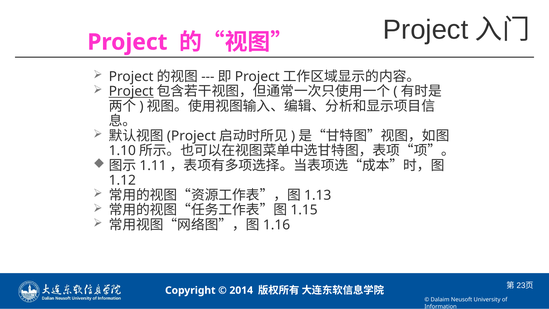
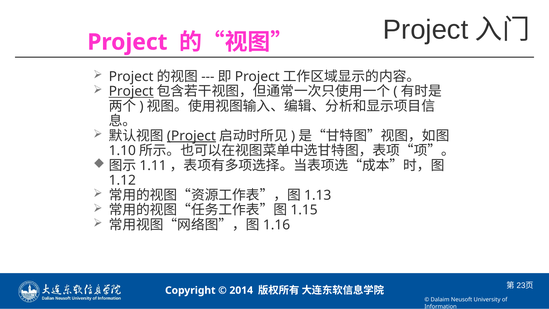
Project at (191, 136) underline: none -> present
